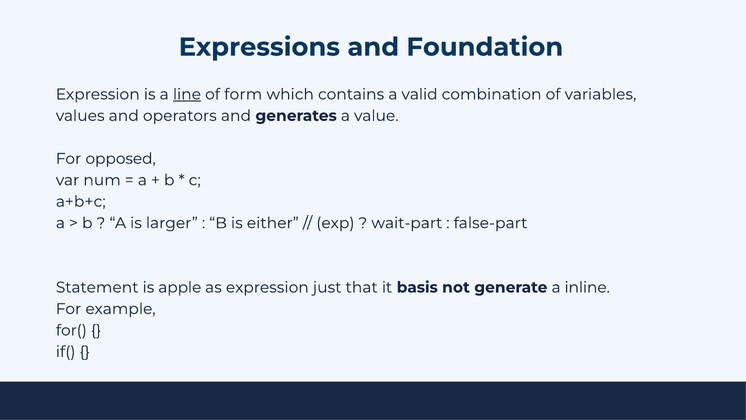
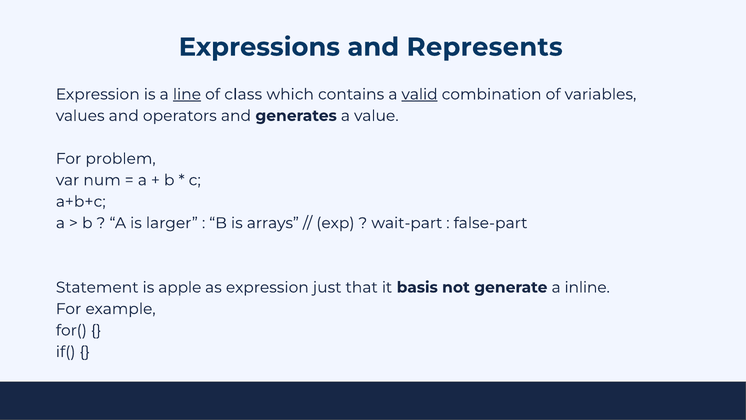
Foundation: Foundation -> Represents
form: form -> class
valid underline: none -> present
opposed: opposed -> problem
either: either -> arrays
